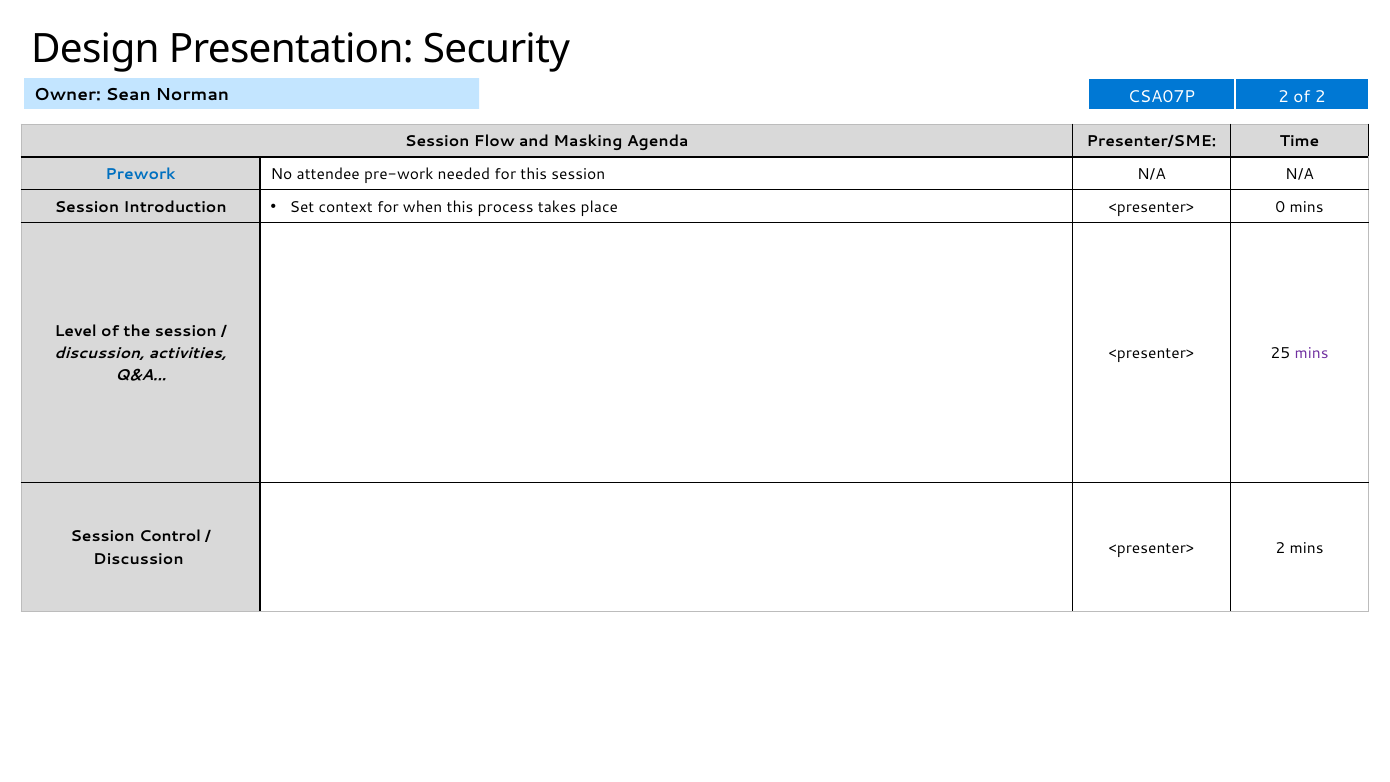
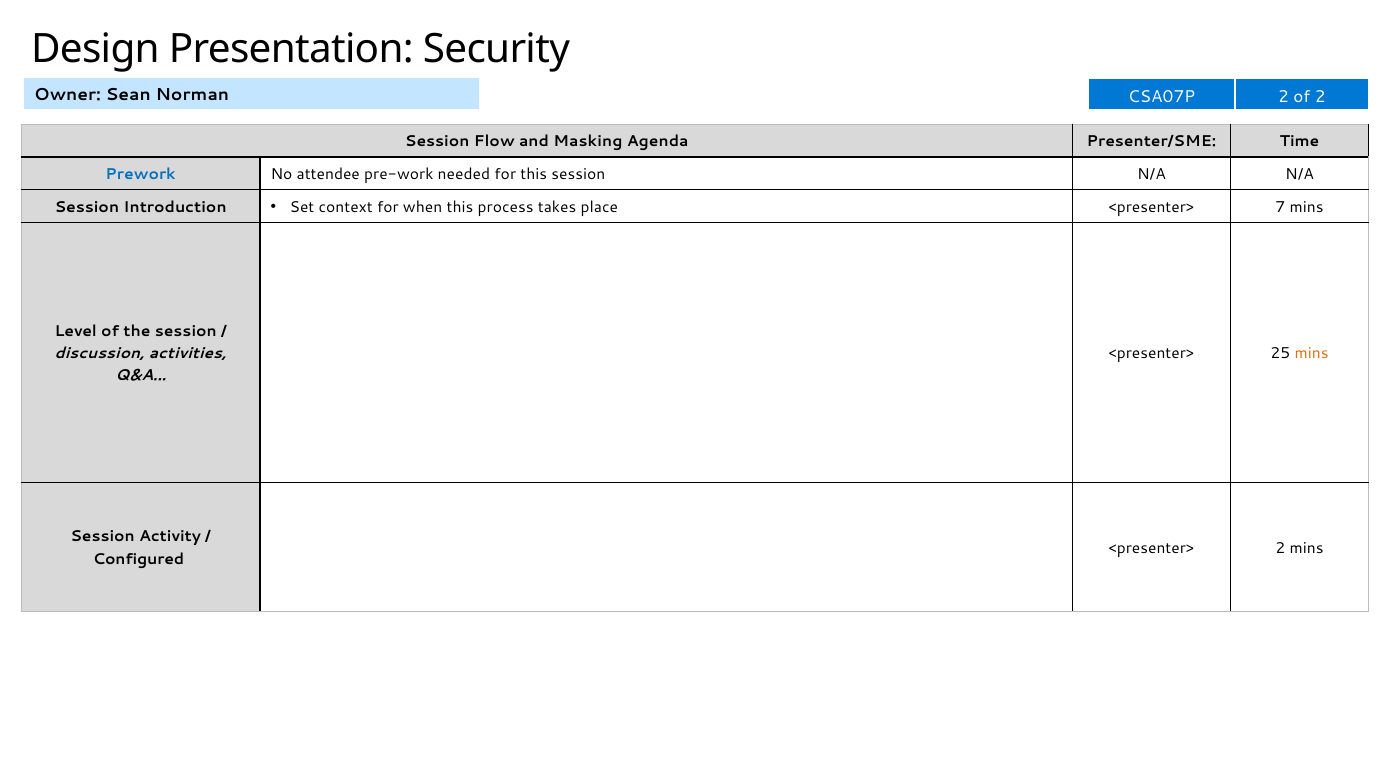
0: 0 -> 7
mins at (1312, 353) colour: purple -> orange
Control: Control -> Activity
Discussion at (138, 559): Discussion -> Configured
